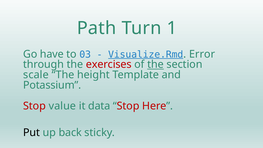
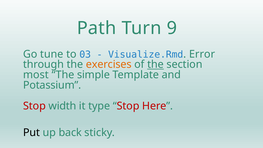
1: 1 -> 9
have: have -> tune
Visualize.Rmd underline: present -> none
exercises colour: red -> orange
scale: scale -> most
height: height -> simple
value: value -> width
data: data -> type
